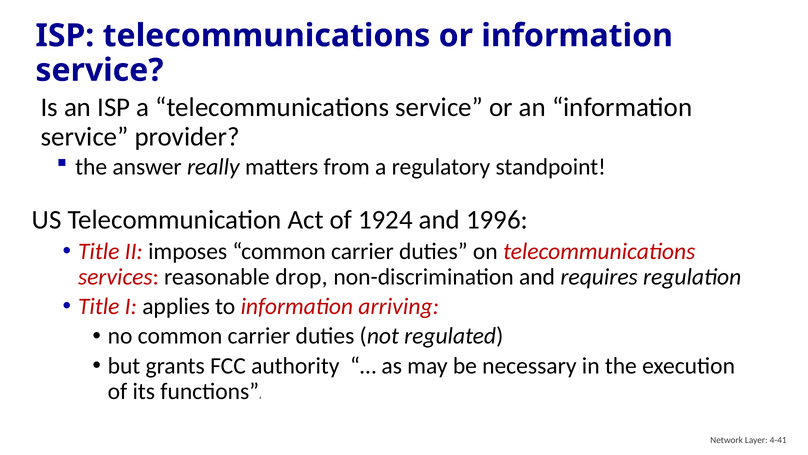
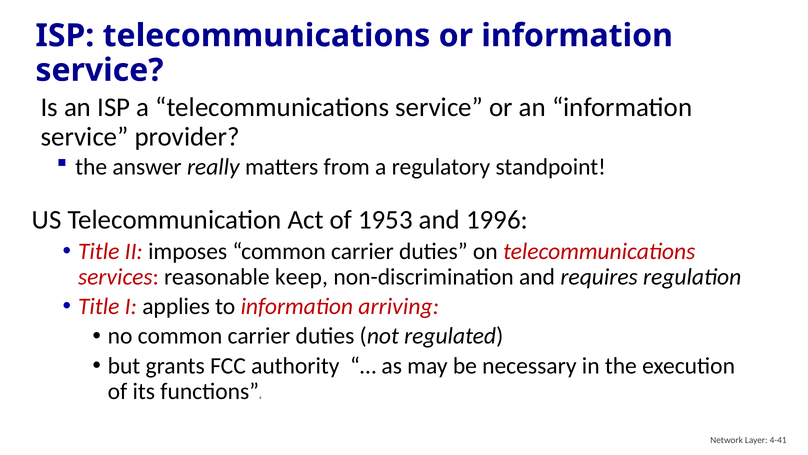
1924: 1924 -> 1953
drop: drop -> keep
